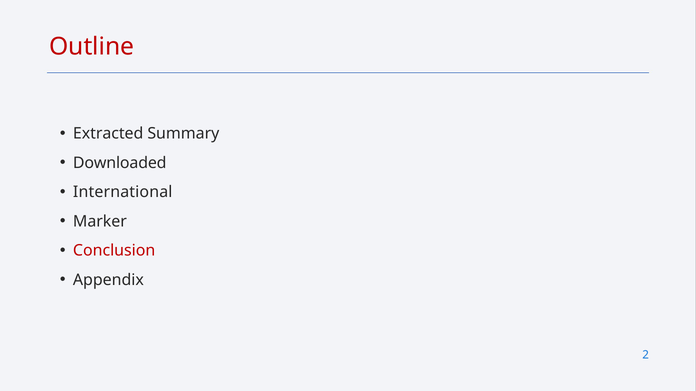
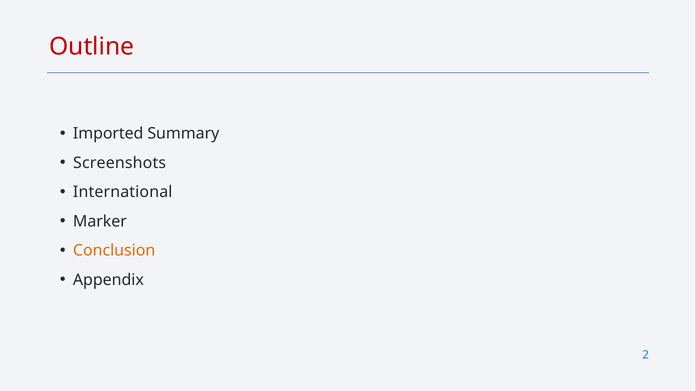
Extracted: Extracted -> Imported
Downloaded: Downloaded -> Screenshots
Conclusion colour: red -> orange
